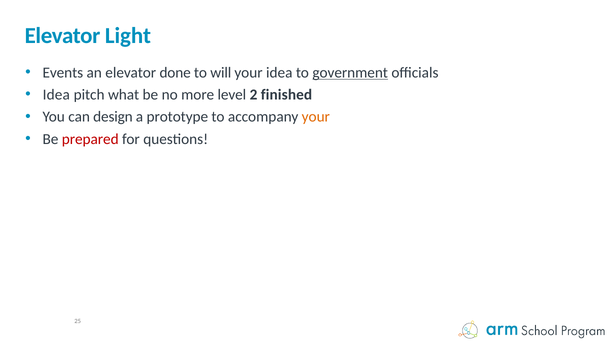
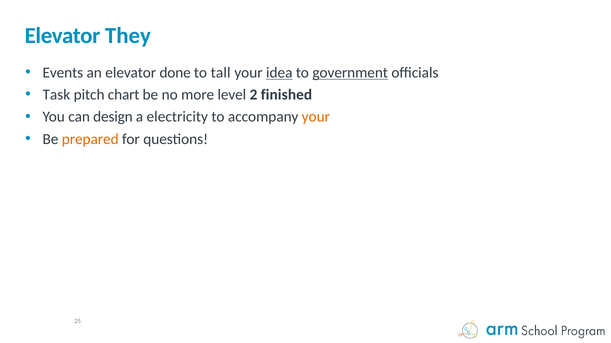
Light: Light -> They
will: will -> tall
idea at (279, 73) underline: none -> present
Idea at (56, 95): Idea -> Task
what: what -> chart
prototype: prototype -> electricity
prepared colour: red -> orange
